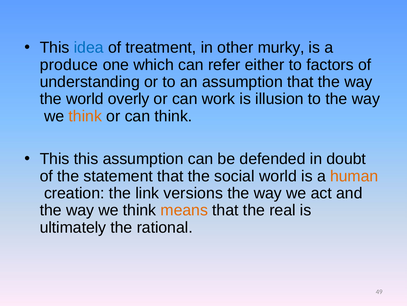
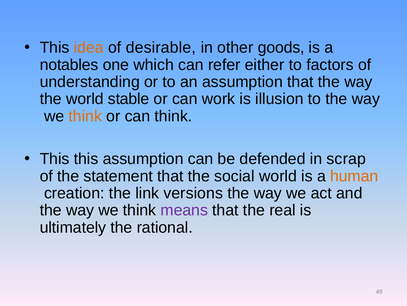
idea colour: blue -> orange
treatment: treatment -> desirable
murky: murky -> goods
produce: produce -> notables
overly: overly -> stable
doubt: doubt -> scrap
means colour: orange -> purple
